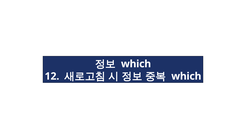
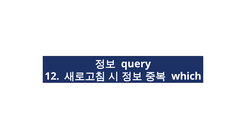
which at (136, 64): which -> query
